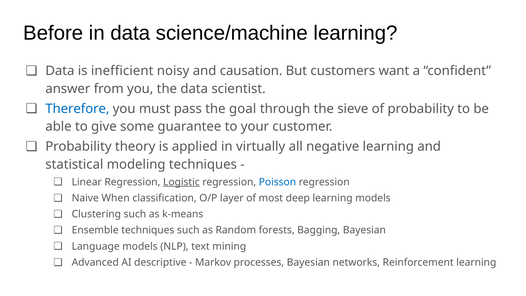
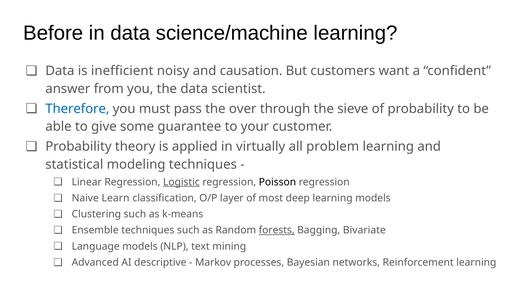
goal: goal -> over
negative: negative -> problem
Poisson colour: blue -> black
When: When -> Learn
forests underline: none -> present
Bagging Bayesian: Bayesian -> Bivariate
